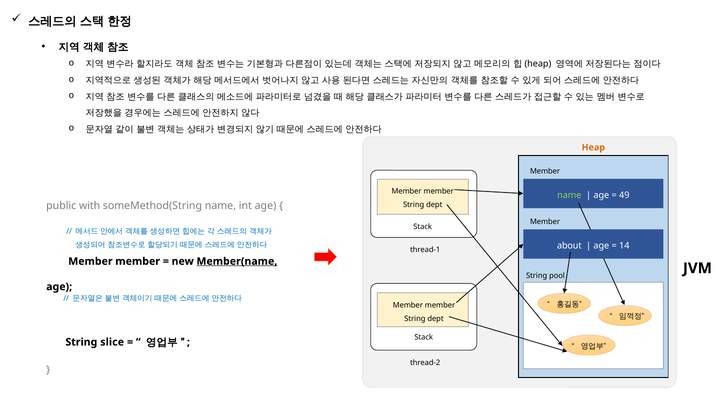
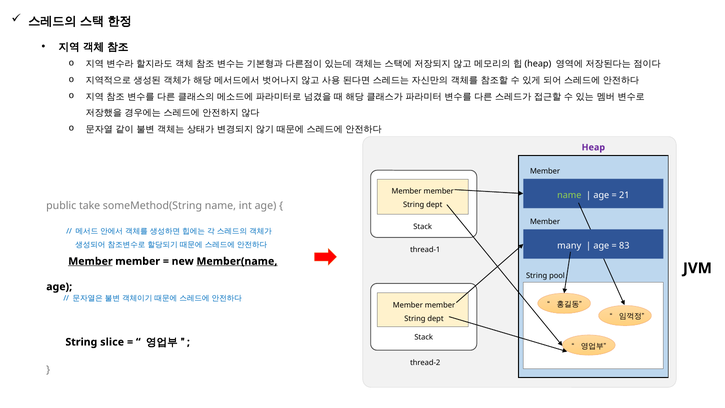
Heap colour: orange -> purple
49: 49 -> 21
with: with -> take
about: about -> many
14: 14 -> 83
Member at (90, 261) underline: none -> present
